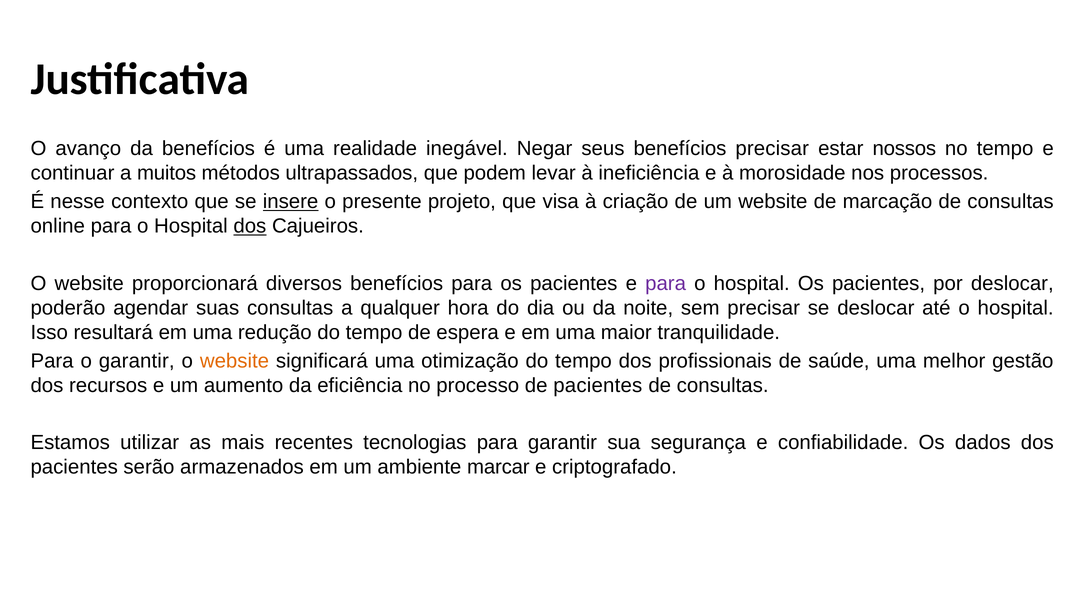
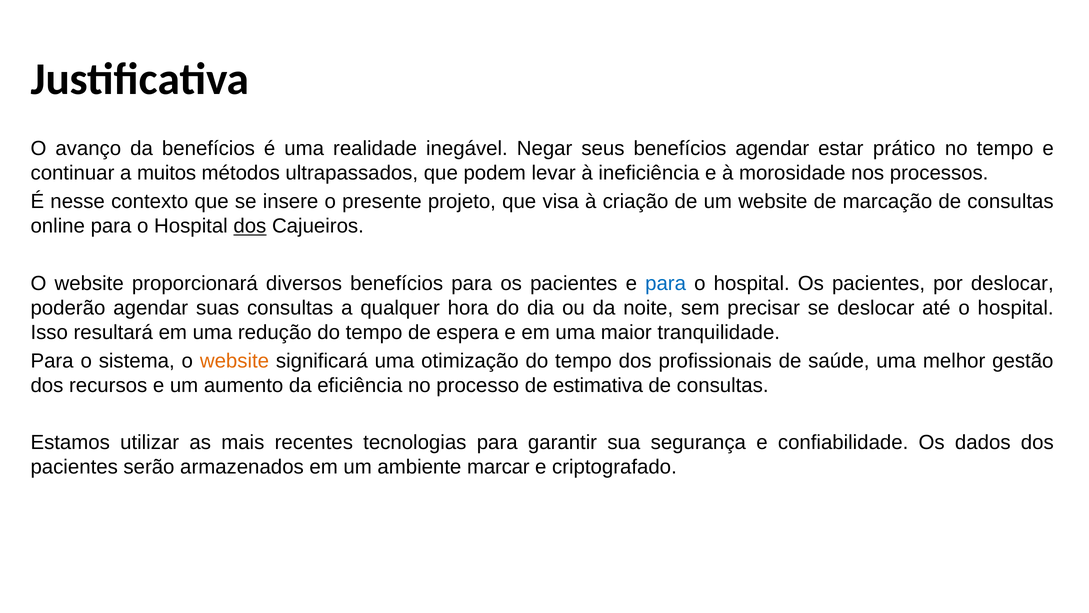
benefícios precisar: precisar -> agendar
nossos: nossos -> prático
insere underline: present -> none
para at (666, 283) colour: purple -> blue
o garantir: garantir -> sistema
de pacientes: pacientes -> estimativa
